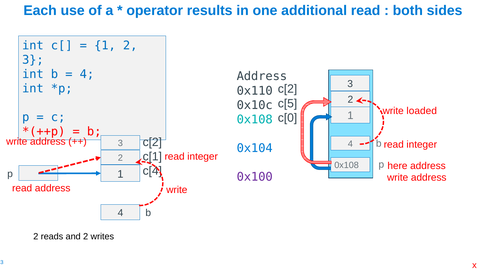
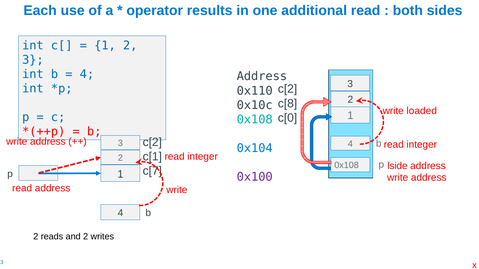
c[5: c[5 -> c[8
here: here -> lside
c[4: c[4 -> c[7
